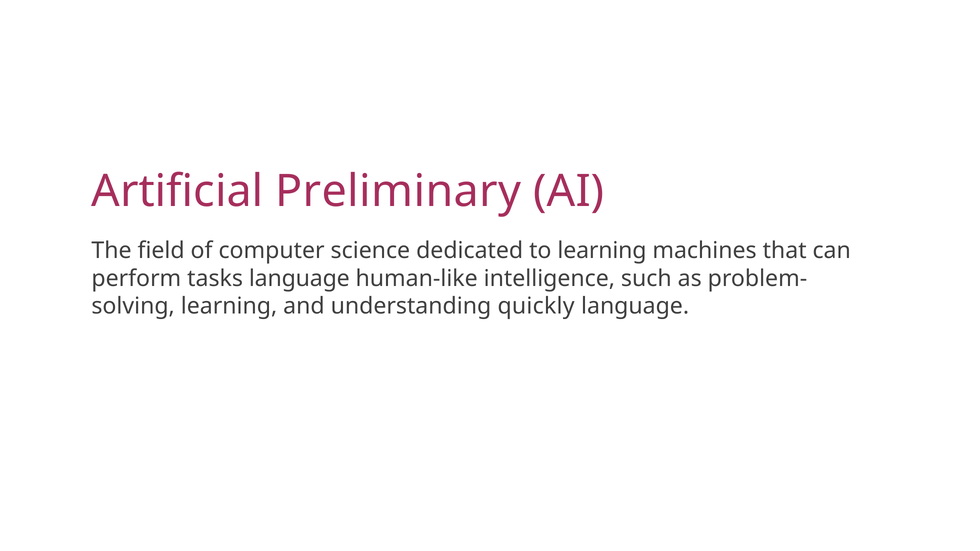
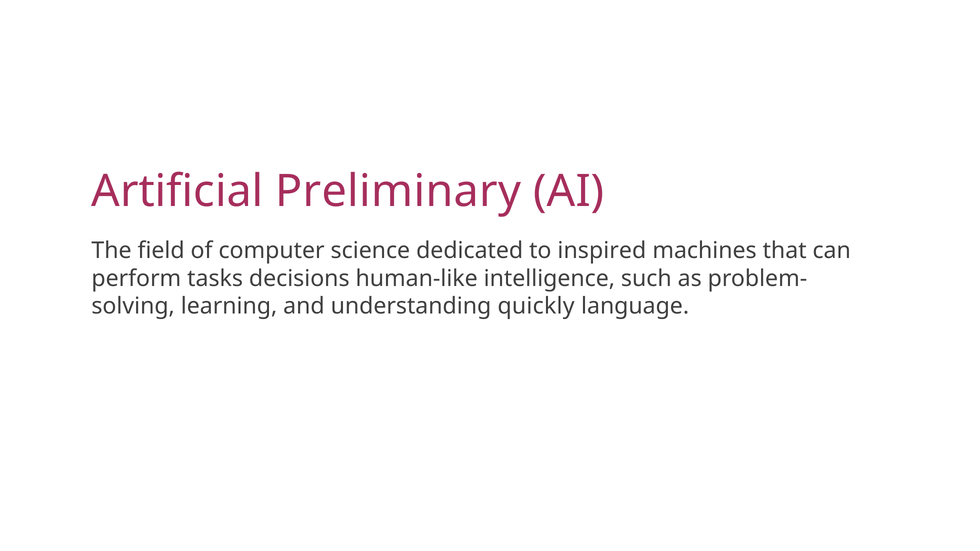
to learning: learning -> inspired
tasks language: language -> decisions
